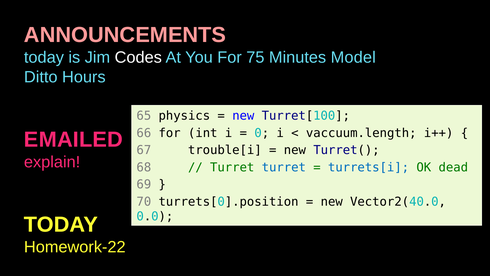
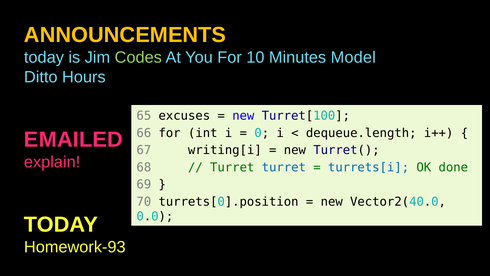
ANNOUNCEMENTS colour: pink -> yellow
Codes colour: white -> light green
75: 75 -> 10
physics: physics -> excuses
vaccuum.length: vaccuum.length -> dequeue.length
trouble[i: trouble[i -> writing[i
dead: dead -> done
Homework-22: Homework-22 -> Homework-93
